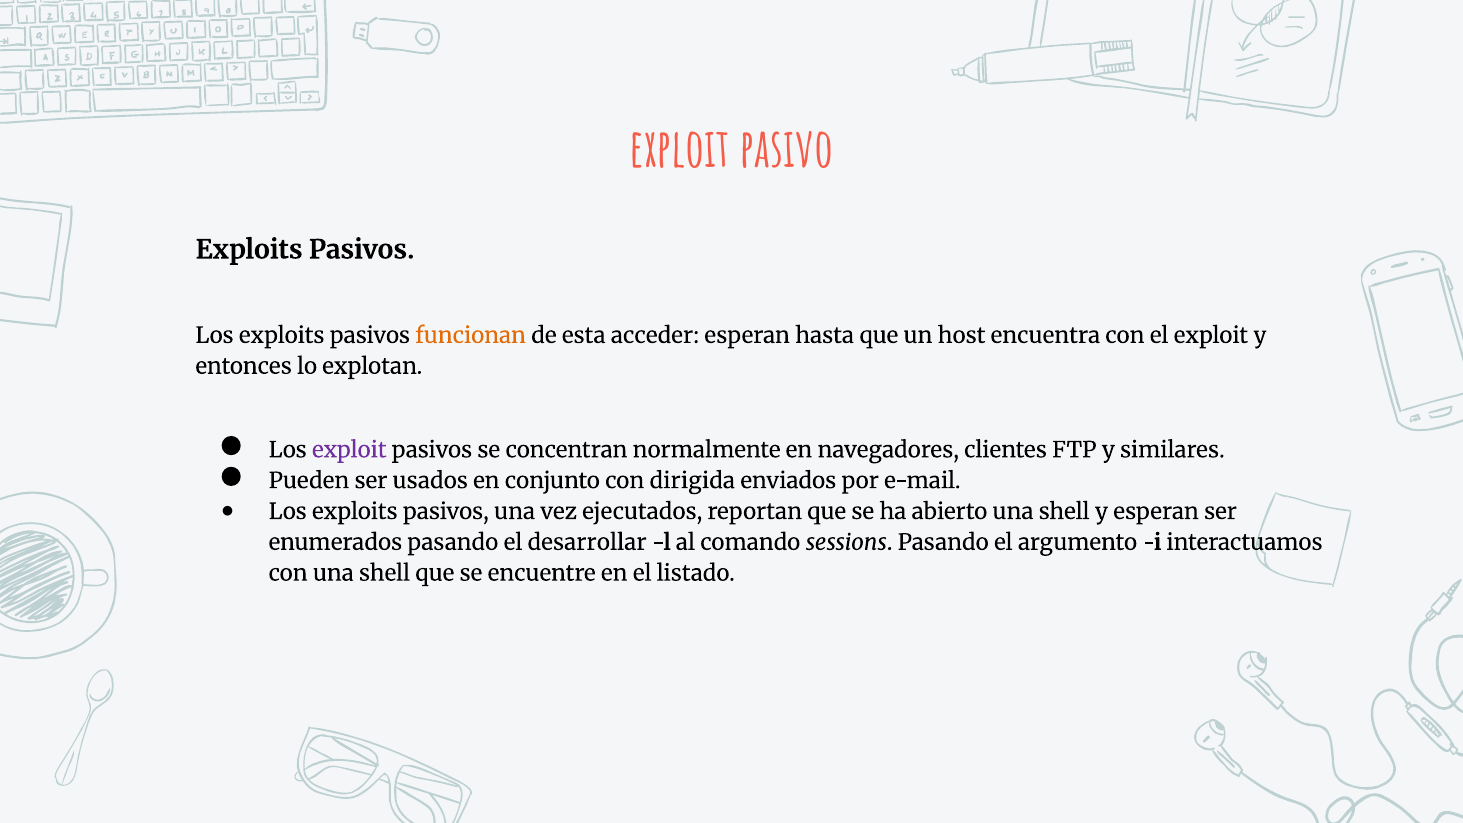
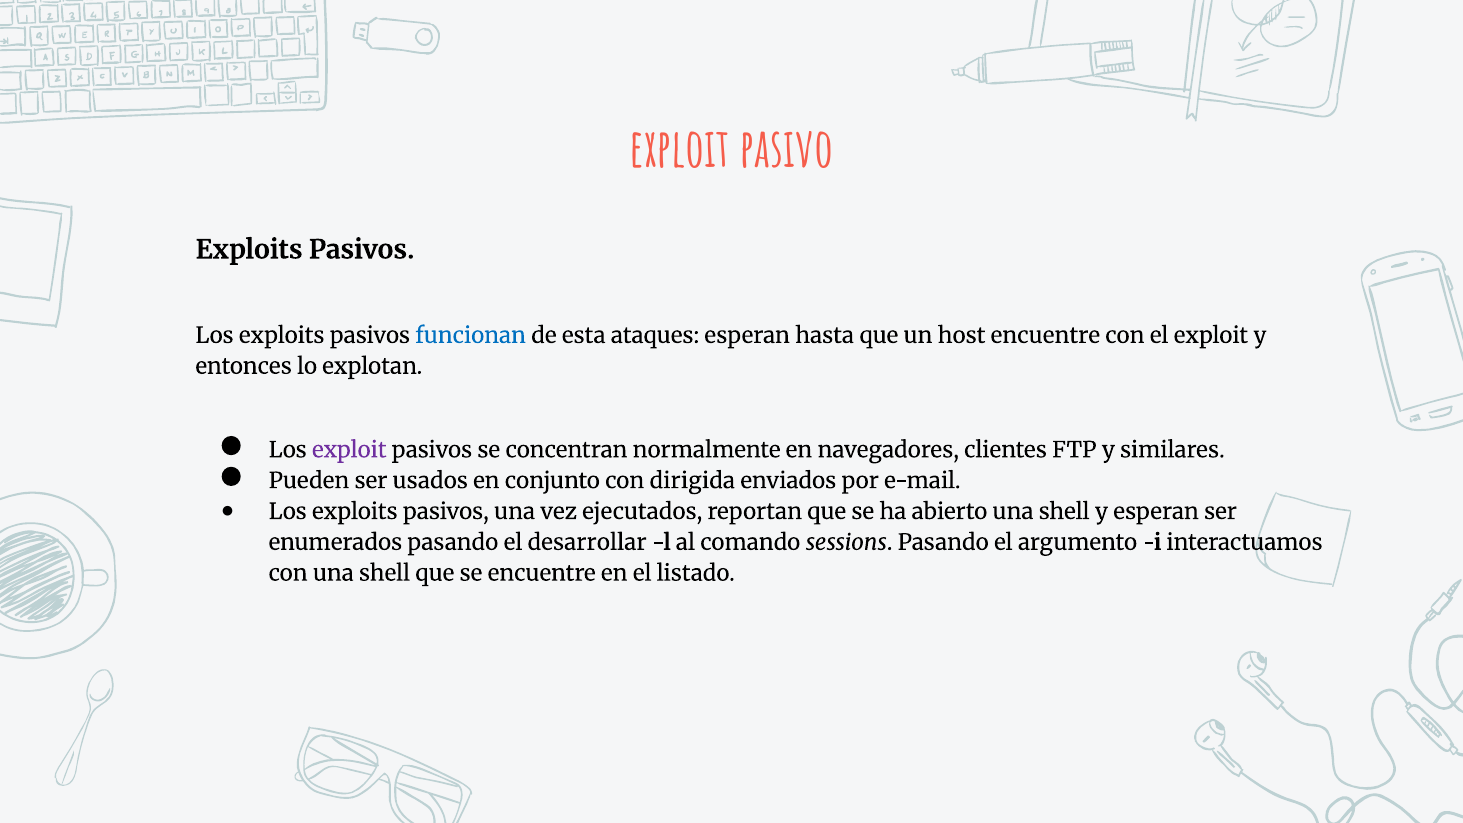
funcionan colour: orange -> blue
acceder: acceder -> ataques
host encuentra: encuentra -> encuentre
